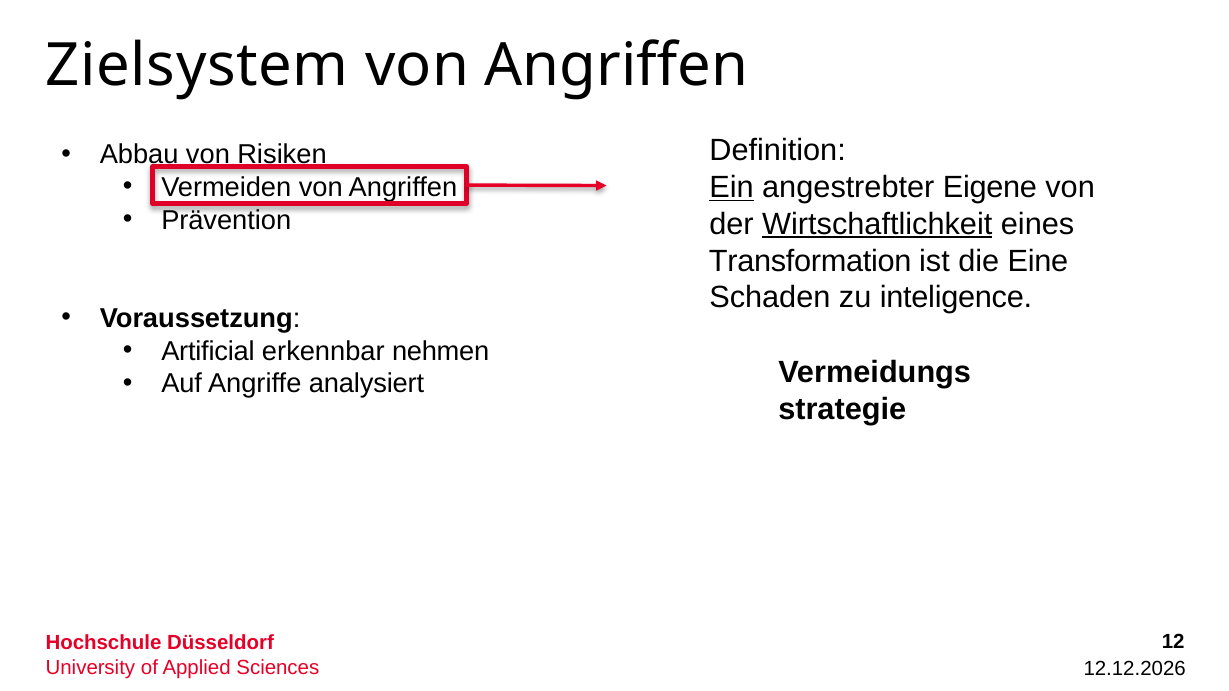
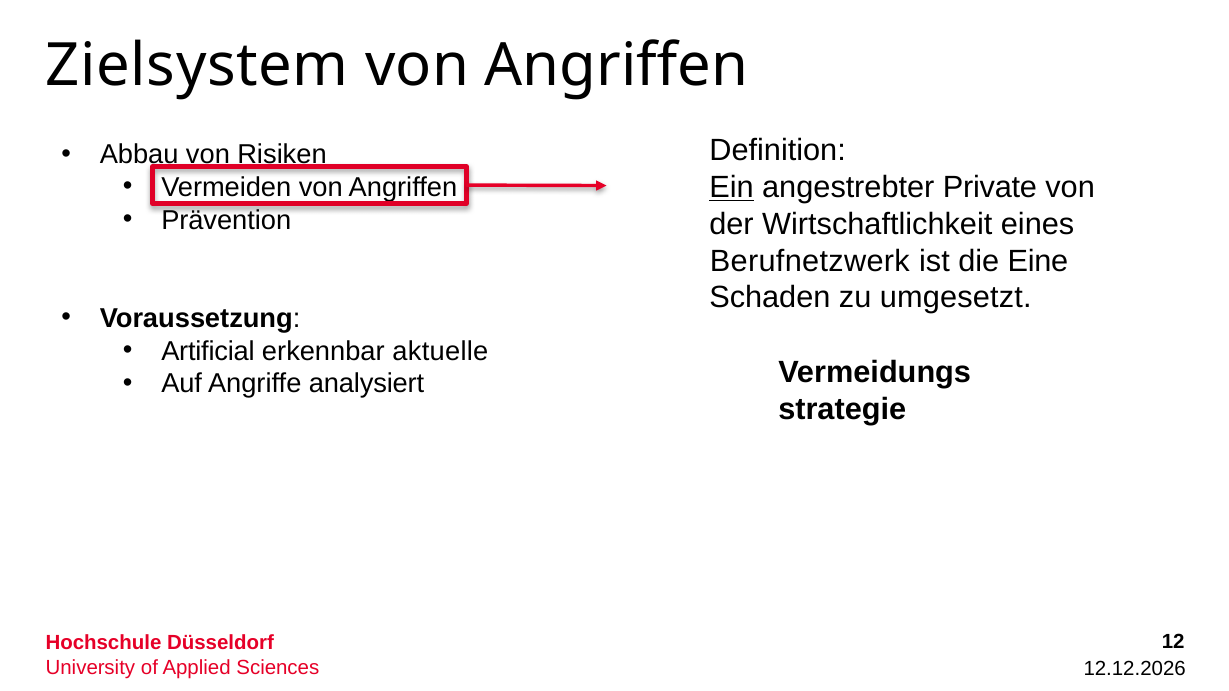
Eigene: Eigene -> Private
Wirtschaftlichkeit underline: present -> none
Transformation: Transformation -> Berufnetzwerk
inteligence: inteligence -> umgesetzt
nehmen: nehmen -> aktuelle
